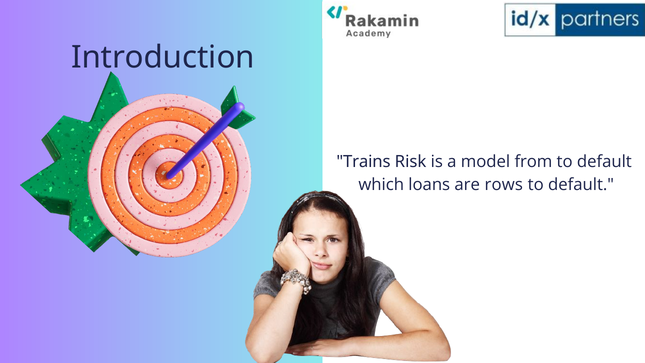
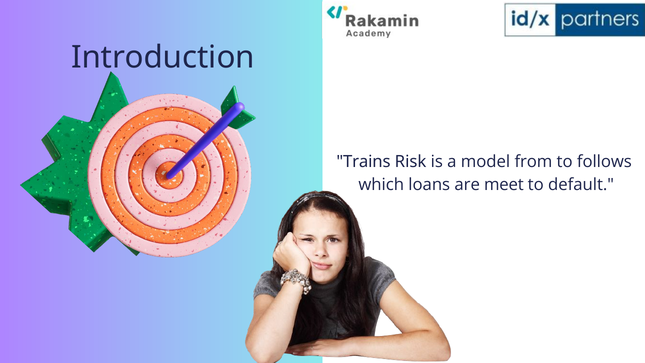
default at (604, 161): default -> follows
rows: rows -> meet
